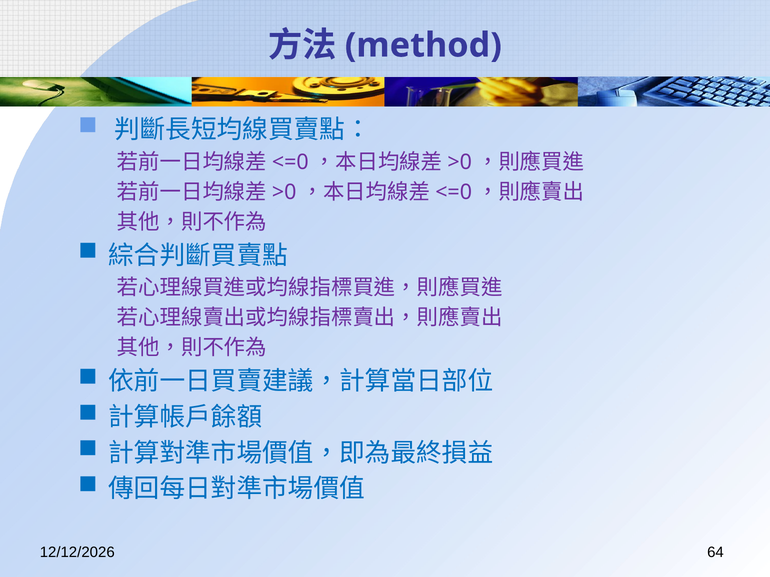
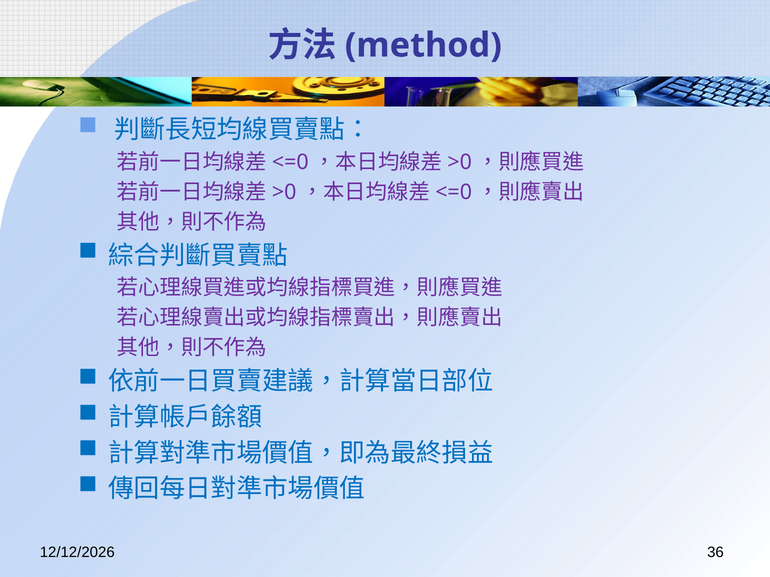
64: 64 -> 36
